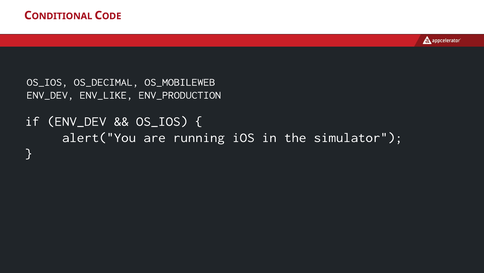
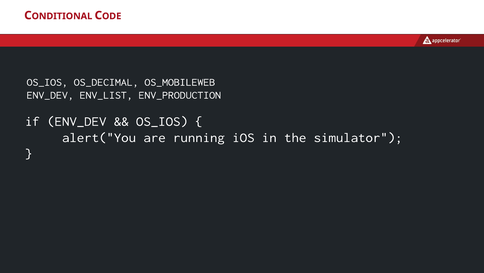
ENV_LIKE: ENV_LIKE -> ENV_LIST
